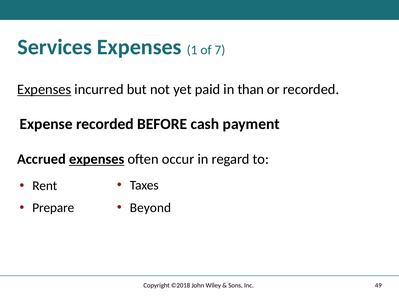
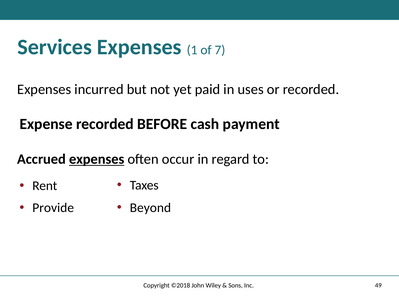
Expenses at (44, 89) underline: present -> none
than: than -> uses
Prepare: Prepare -> Provide
